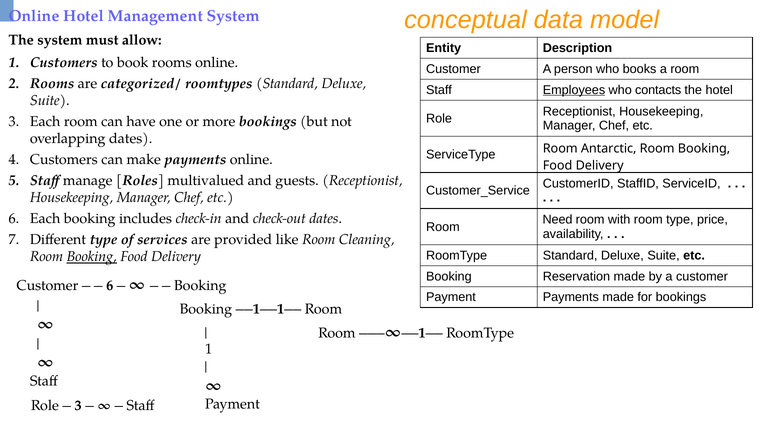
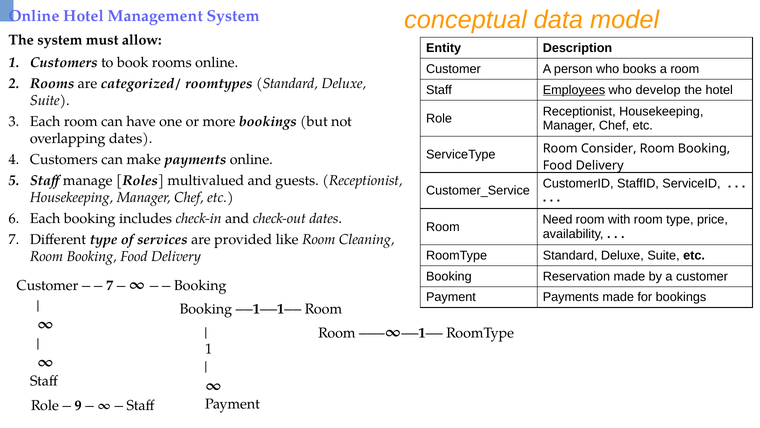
contacts: contacts -> develop
Antarctic: Antarctic -> Consider
Booking at (92, 256) underline: present -> none
6 at (110, 285): 6 -> 7
3 at (78, 405): 3 -> 9
